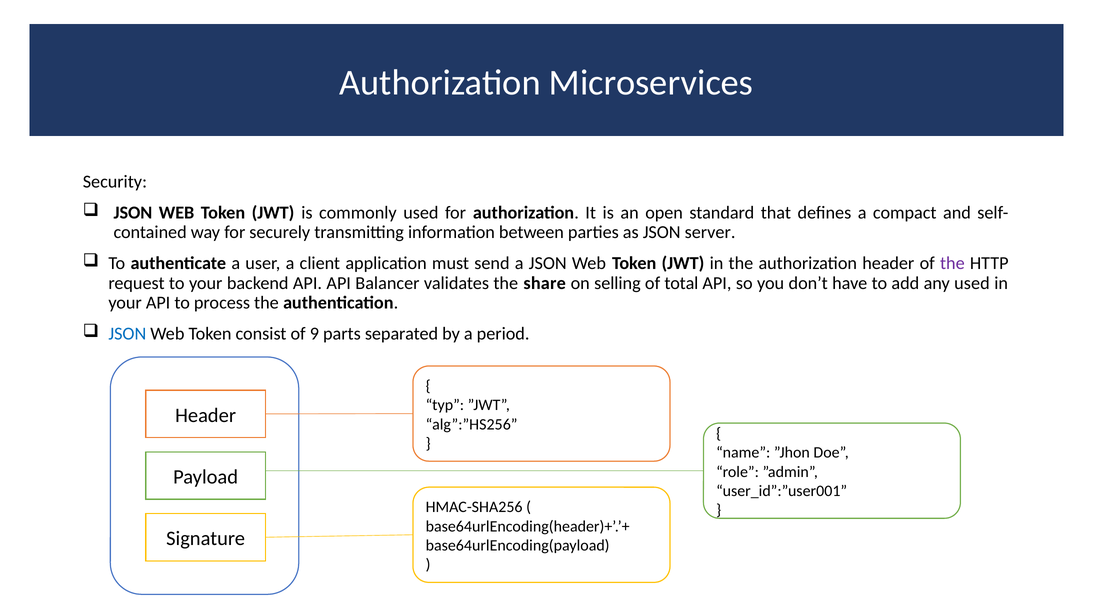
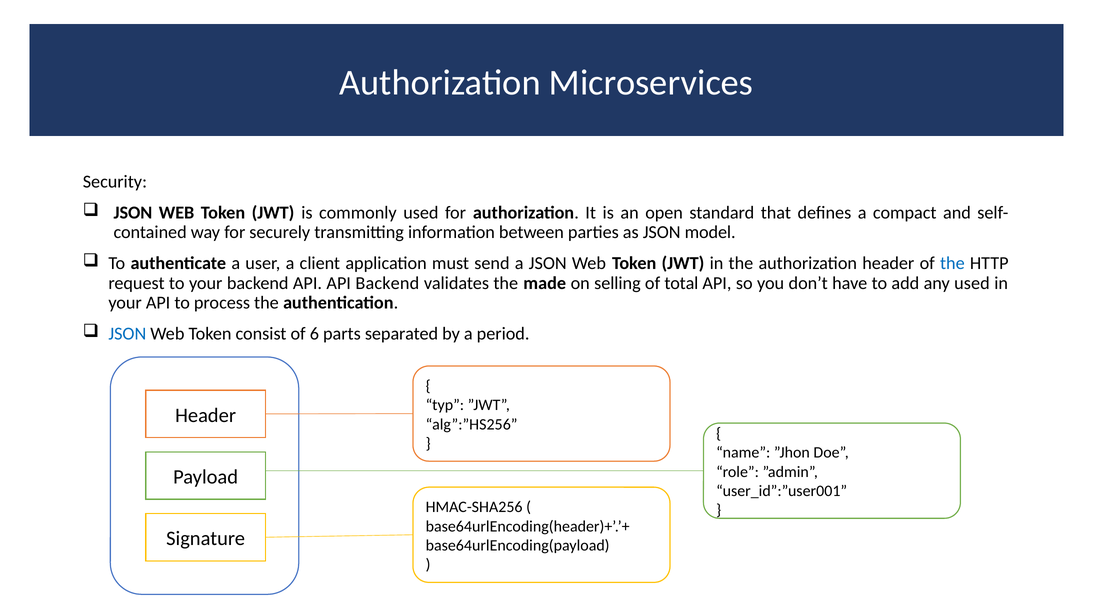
server: server -> model
the at (952, 263) colour: purple -> blue
API Balancer: Balancer -> Backend
share: share -> made
9: 9 -> 6
